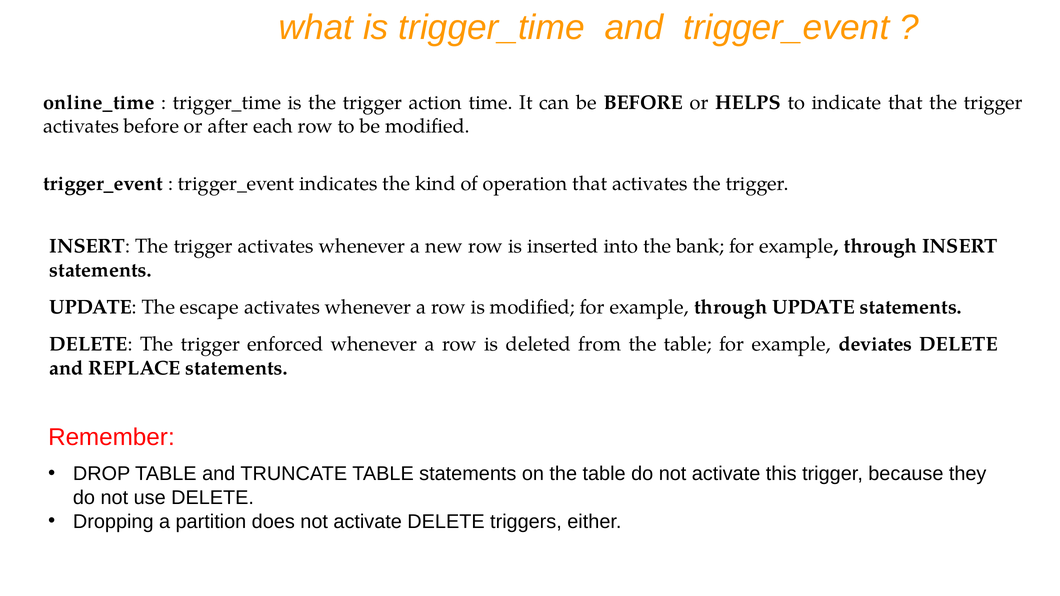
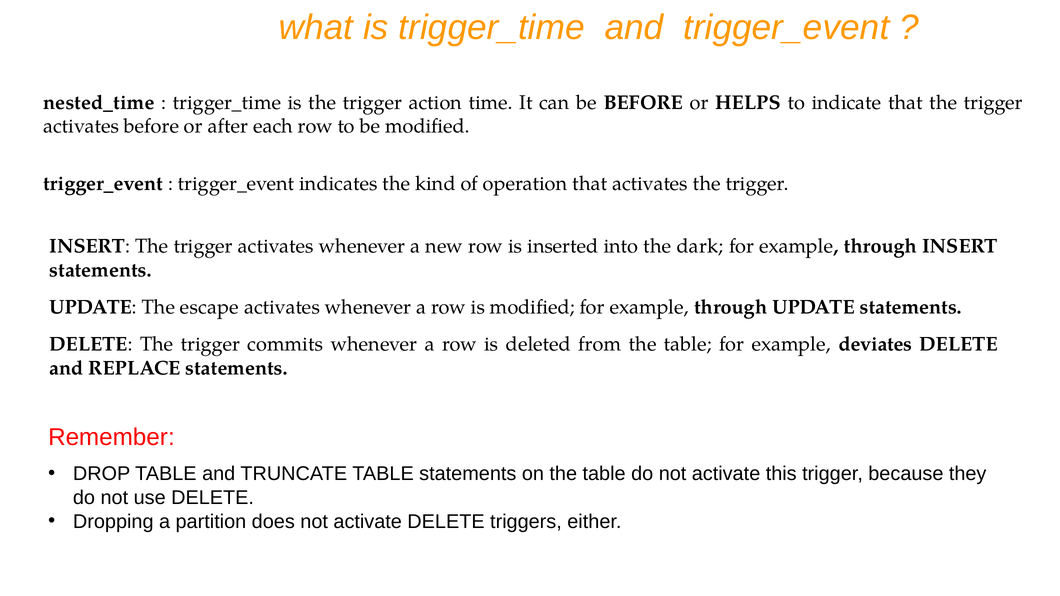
online_time: online_time -> nested_time
bank: bank -> dark
enforced: enforced -> commits
